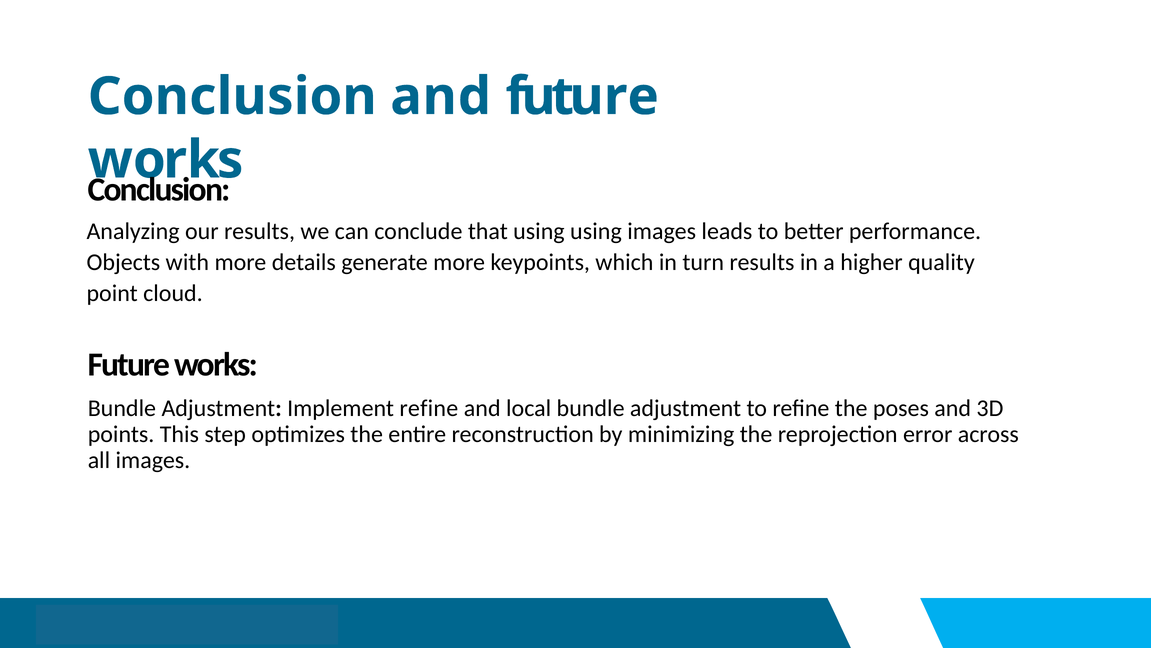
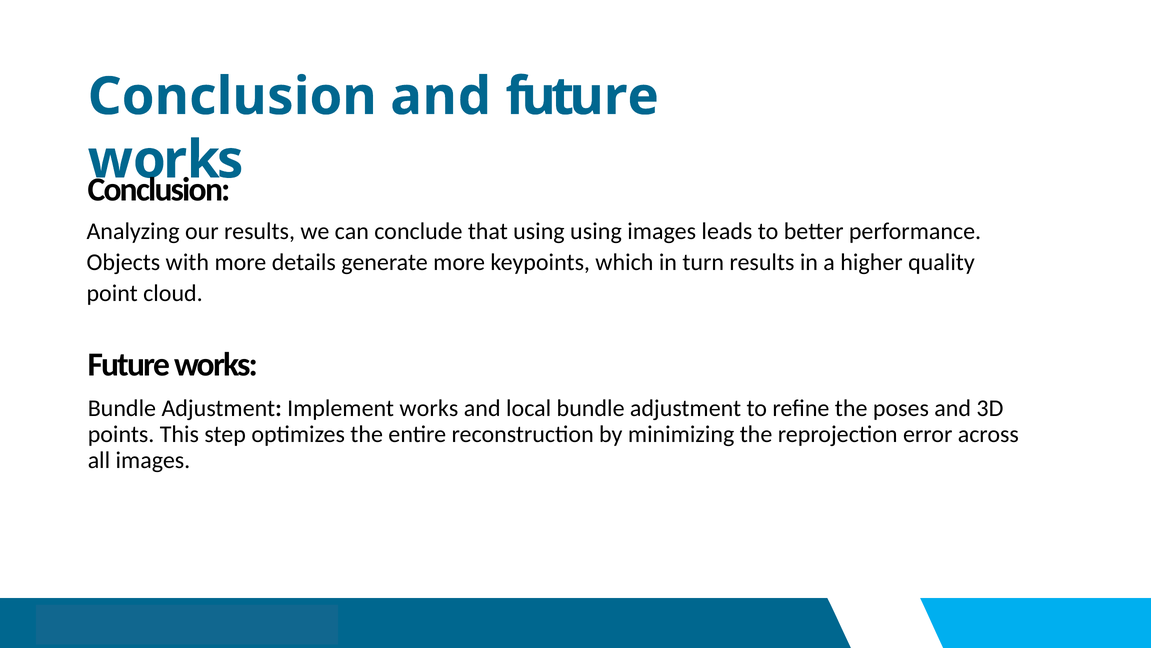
Implement refine: refine -> works
